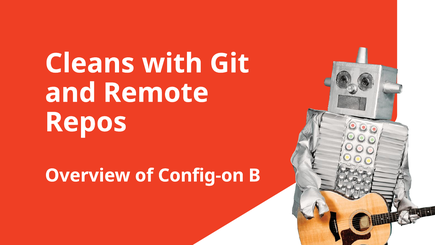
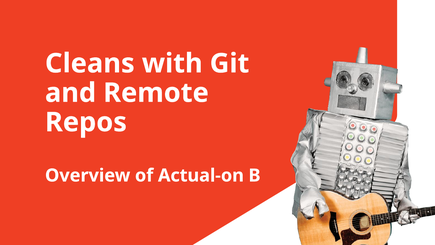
Config-on: Config-on -> Actual-on
